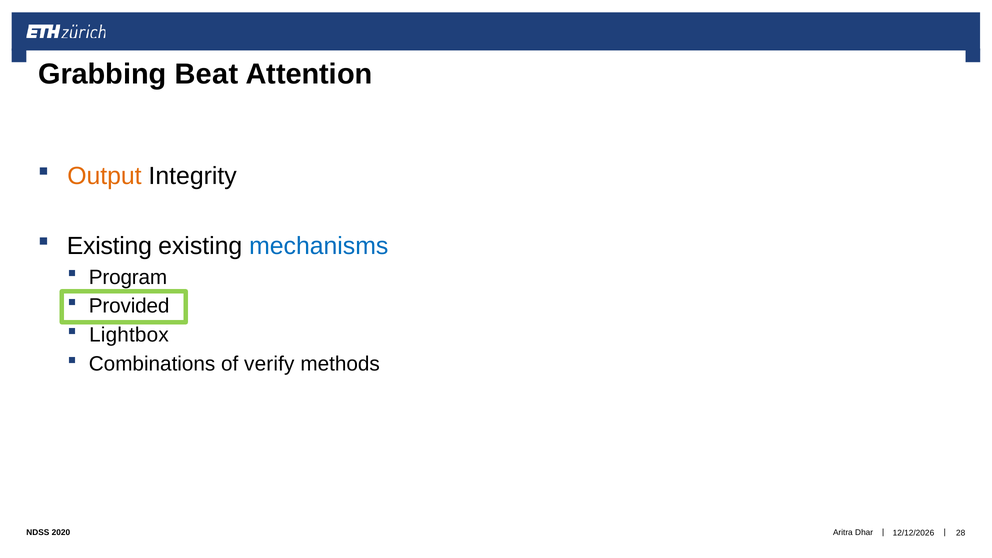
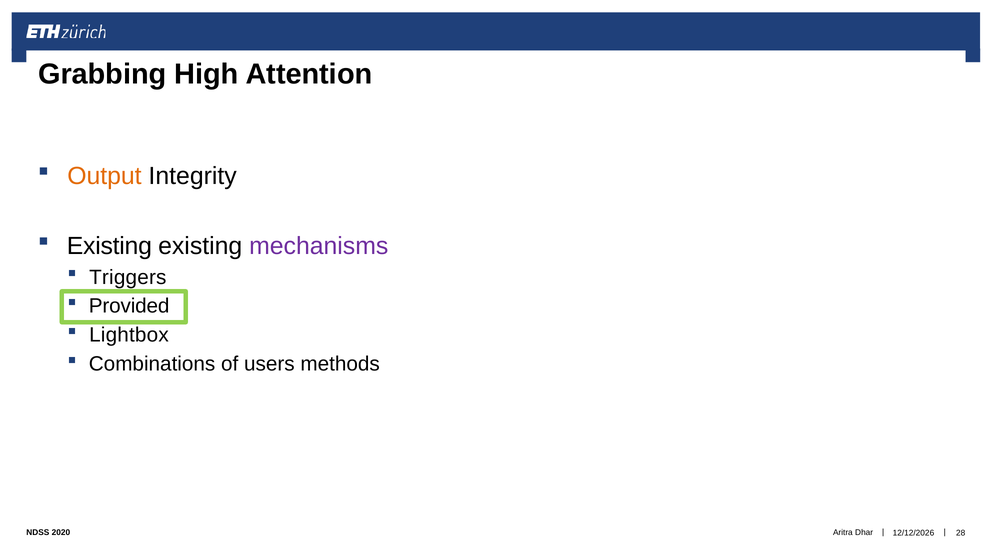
Beat: Beat -> High
mechanisms colour: blue -> purple
Program: Program -> Triggers
verify: verify -> users
